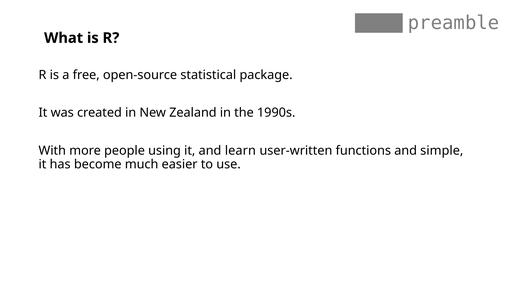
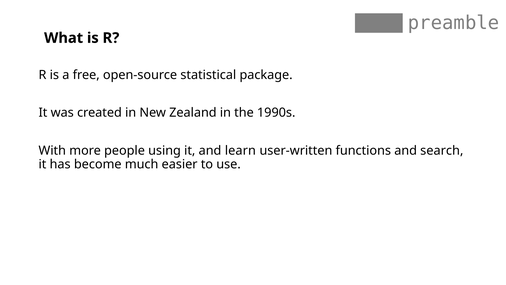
simple: simple -> search
